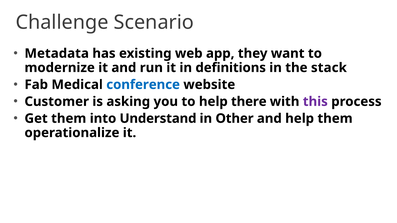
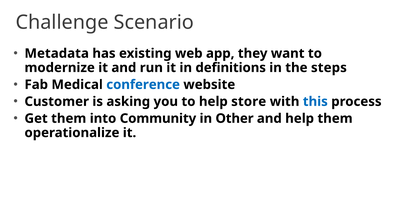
stack: stack -> steps
there: there -> store
this colour: purple -> blue
Understand: Understand -> Community
